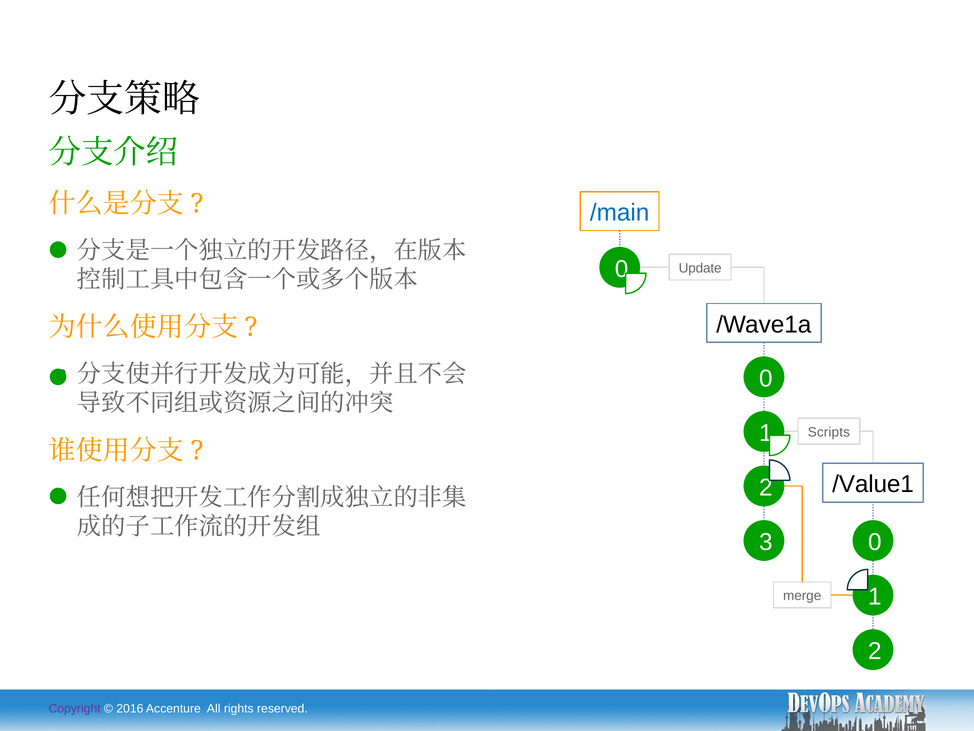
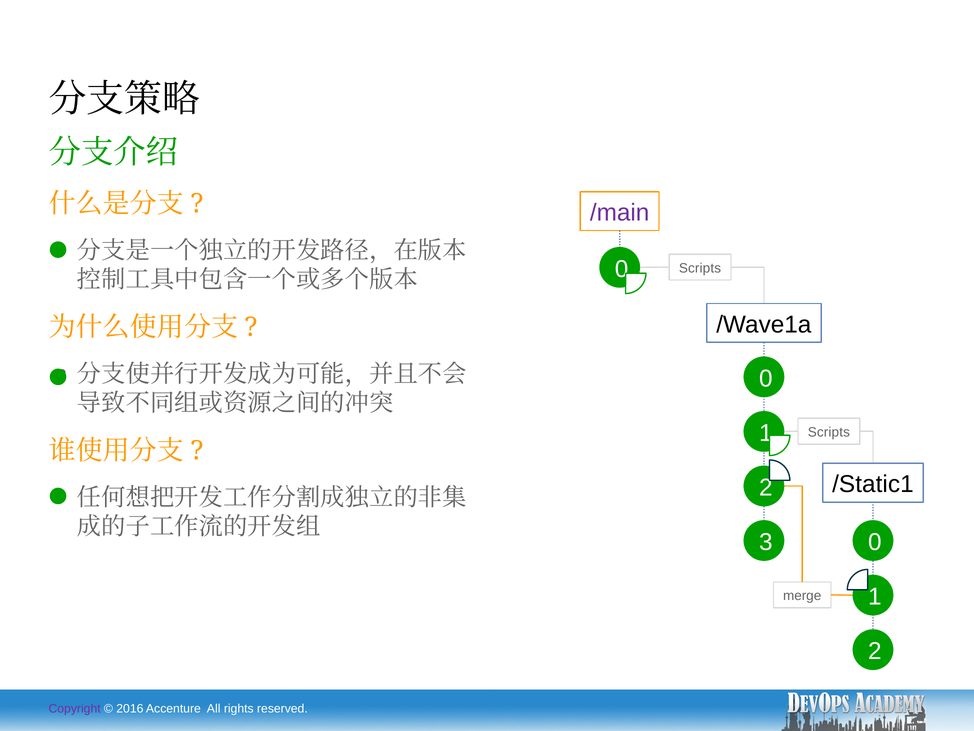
/main colour: blue -> purple
0 Update: Update -> Scripts
/Value1: /Value1 -> /Static1
